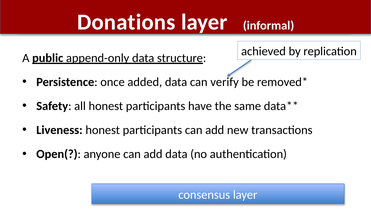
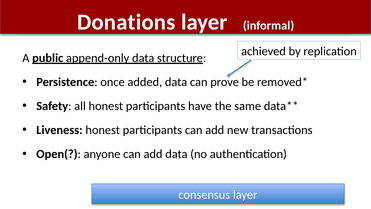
verify: verify -> prove
